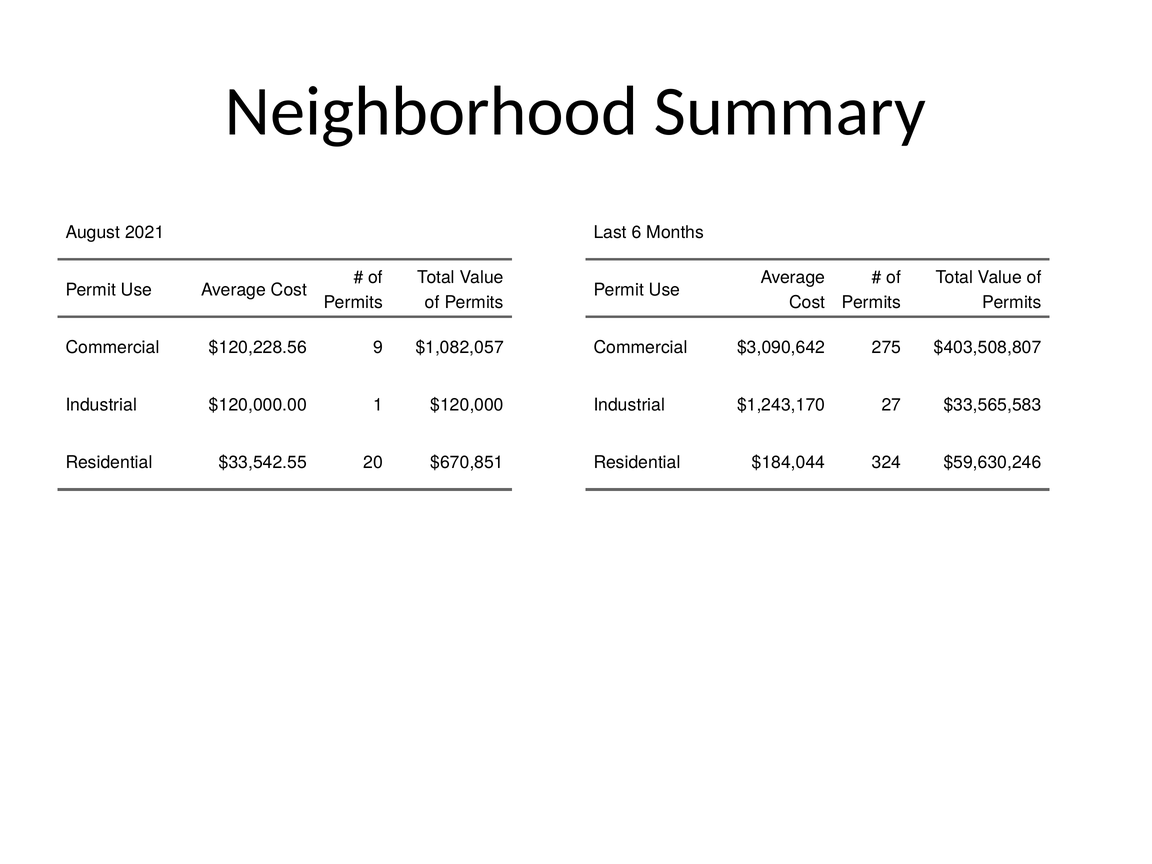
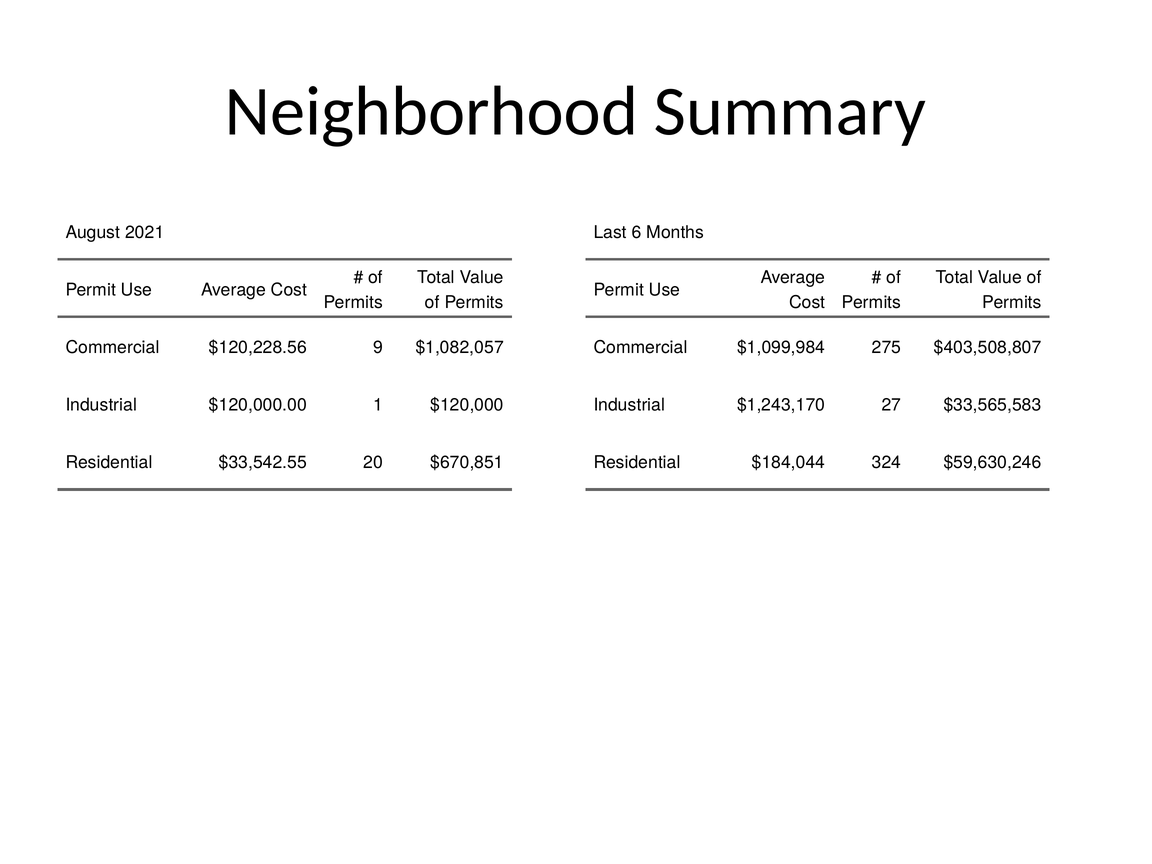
$3,090,642: $3,090,642 -> $1,099,984
